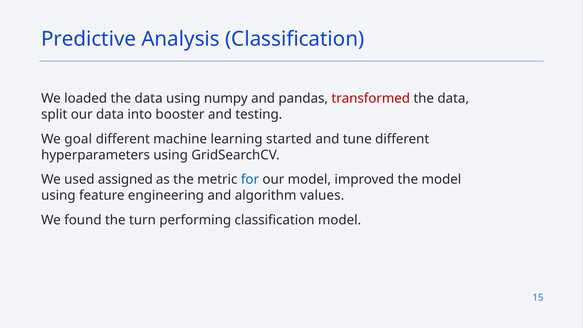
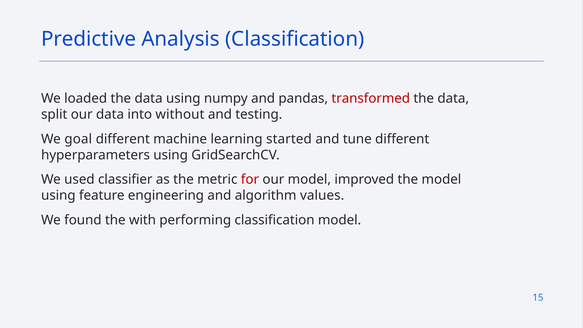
booster: booster -> without
assigned: assigned -> classifier
for colour: blue -> red
turn: turn -> with
